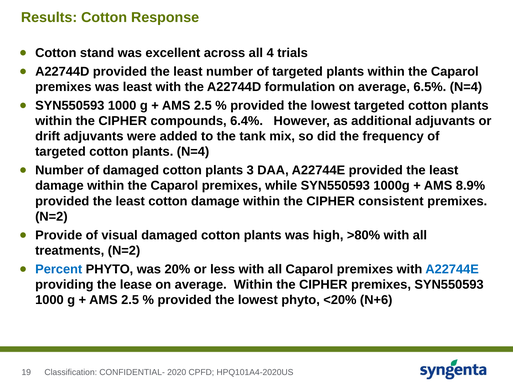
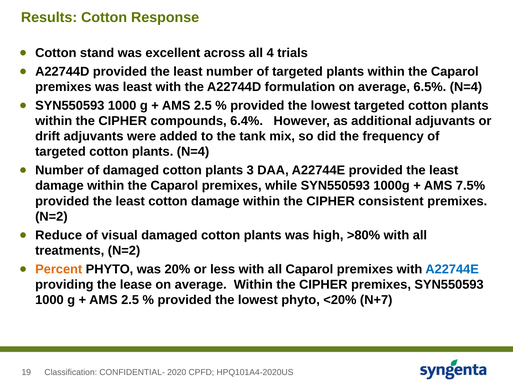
8.9%: 8.9% -> 7.5%
Provide: Provide -> Reduce
Percent colour: blue -> orange
N+6: N+6 -> N+7
